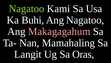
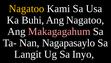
Nagatoo at (26, 9) colour: light green -> yellow
Mamahaling: Mamahaling -> Nagapasaylo
Oras: Oras -> Inyo
